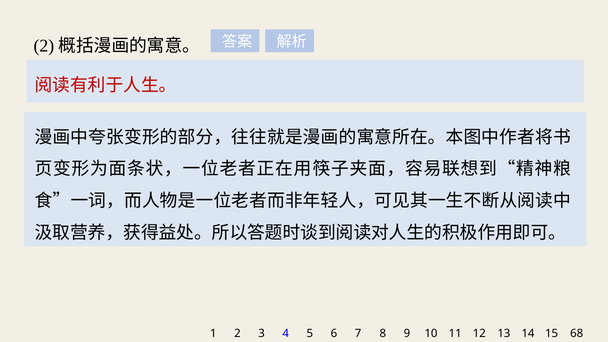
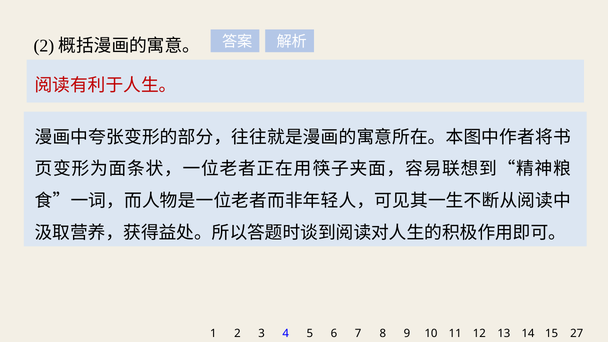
68: 68 -> 27
